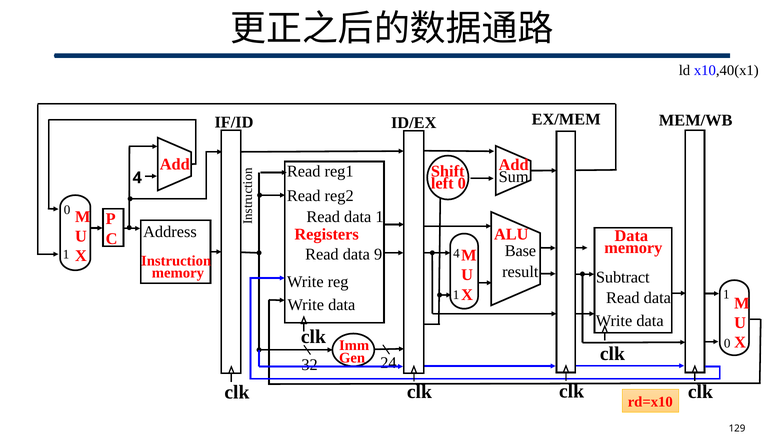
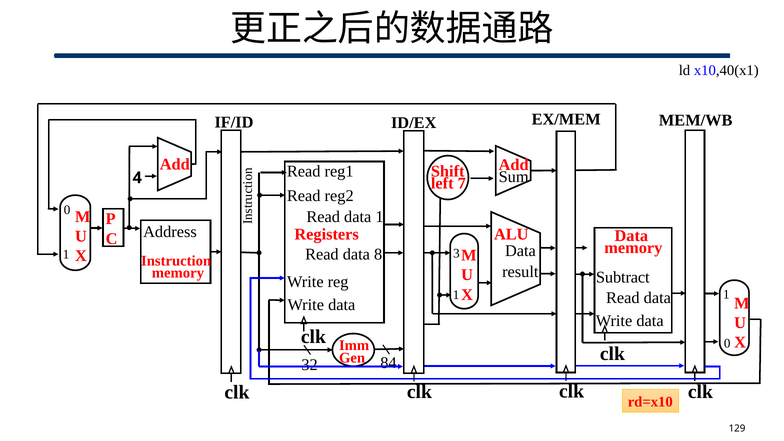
left 0: 0 -> 7
Base at (520, 251): Base -> Data
9: 9 -> 8
X 4: 4 -> 3
24: 24 -> 84
